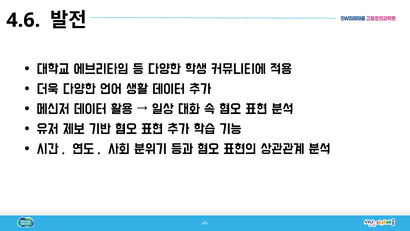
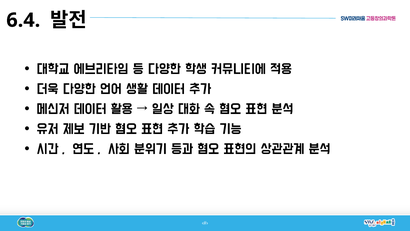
4.6: 4.6 -> 6.4
